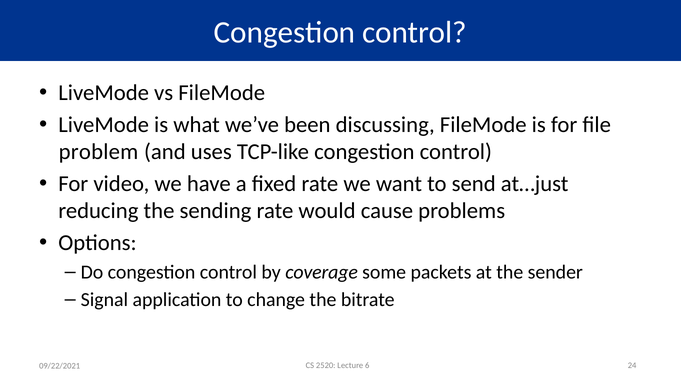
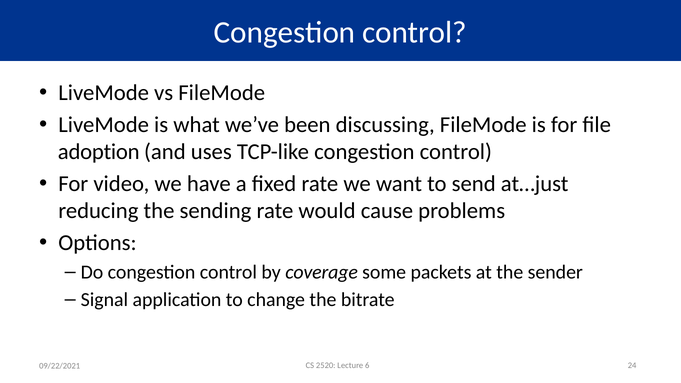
problem: problem -> adoption
